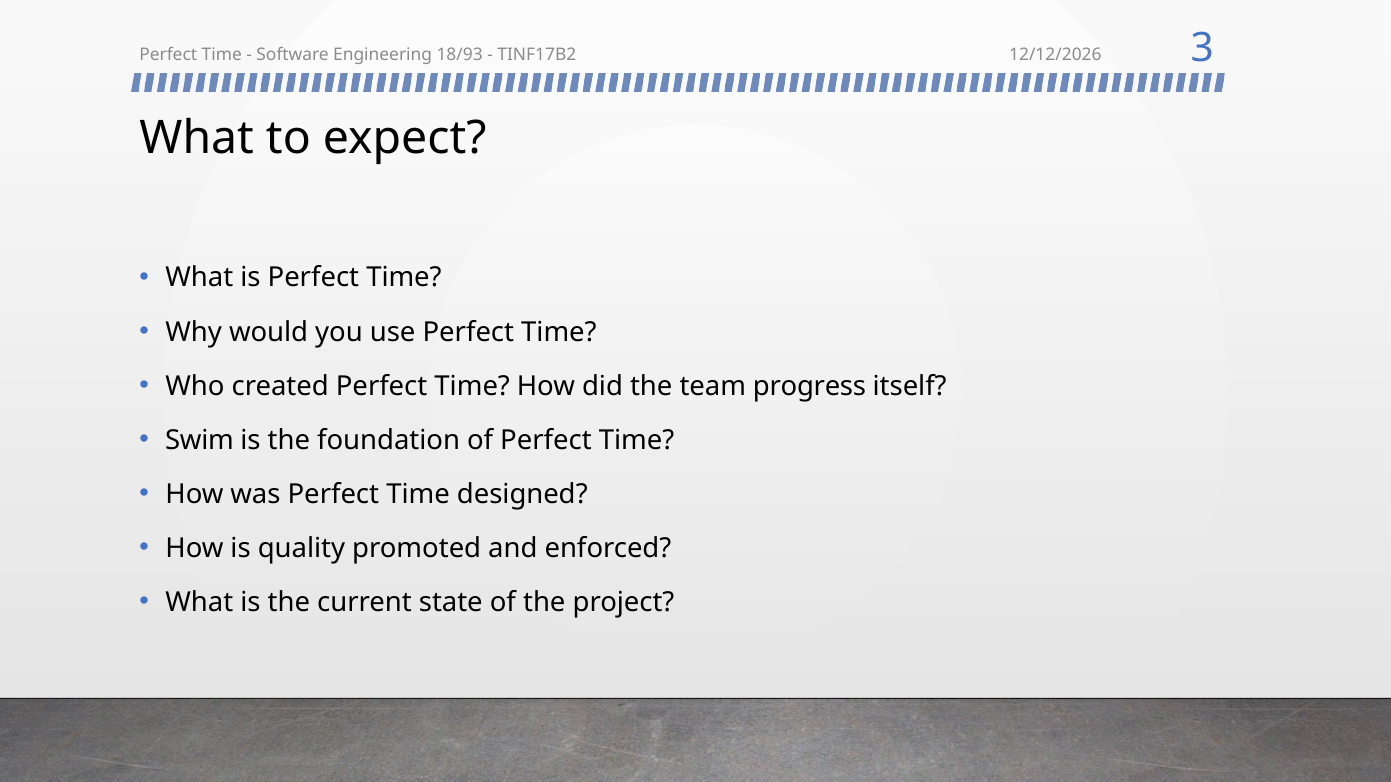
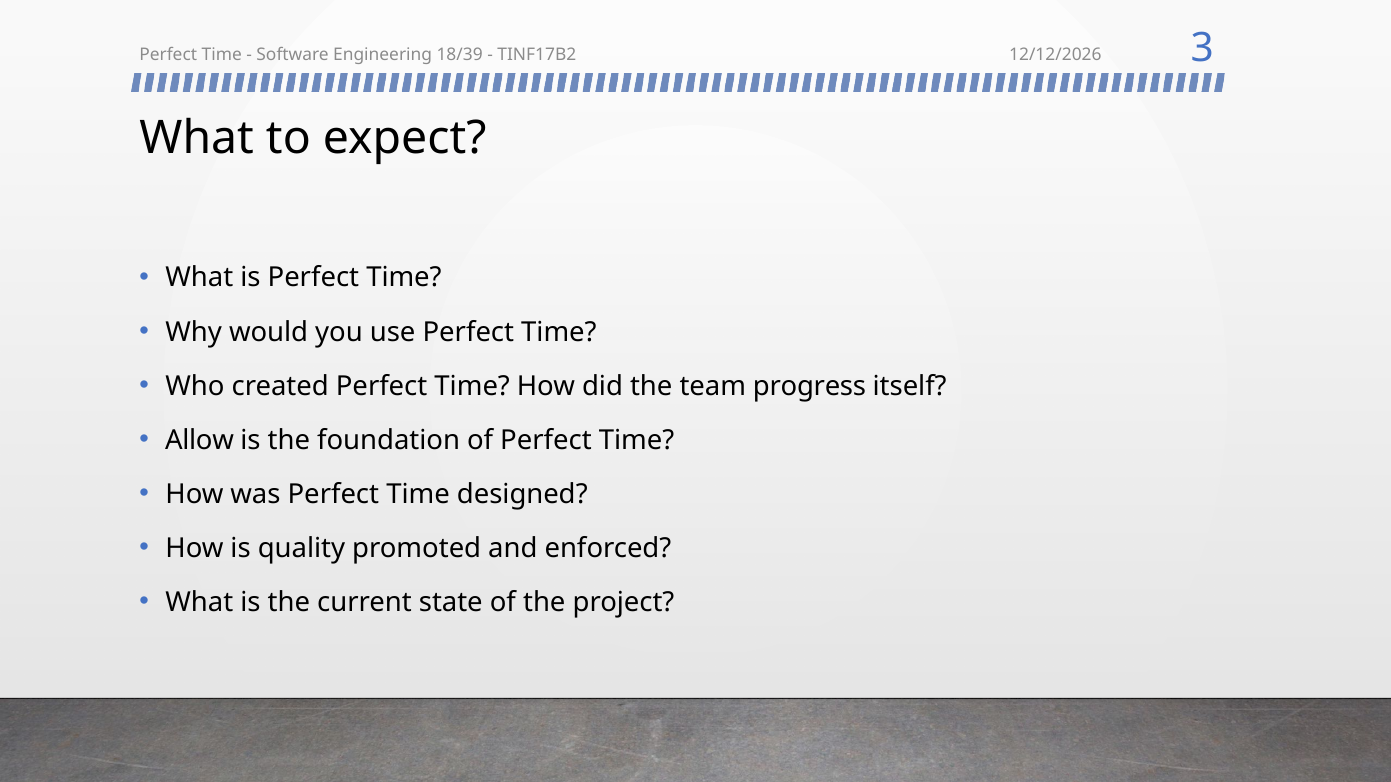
18/93: 18/93 -> 18/39
Swim: Swim -> Allow
